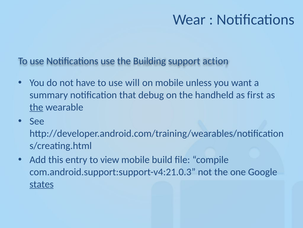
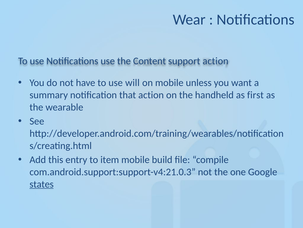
Building: Building -> Content
that debug: debug -> action
the at (36, 107) underline: present -> none
view: view -> item
